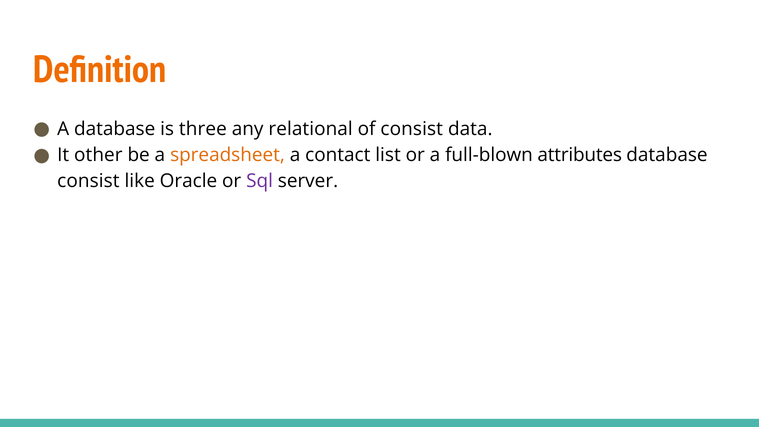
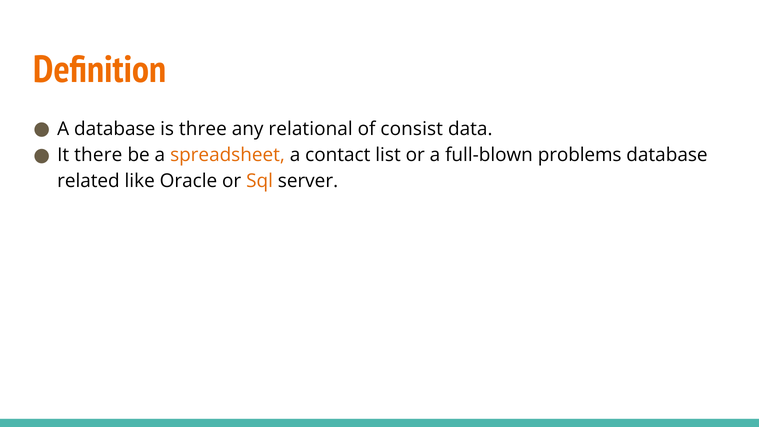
other: other -> there
attributes: attributes -> problems
consist at (88, 181): consist -> related
Sql colour: purple -> orange
